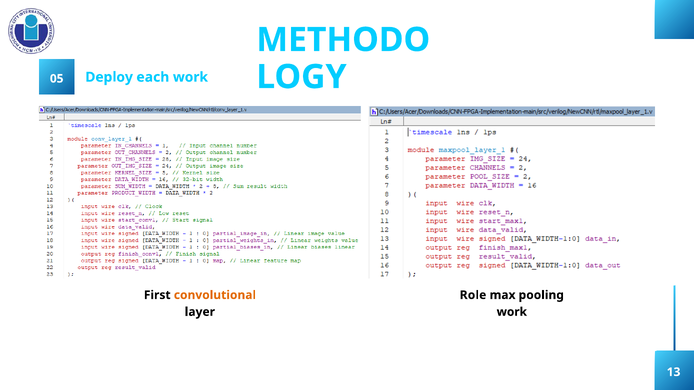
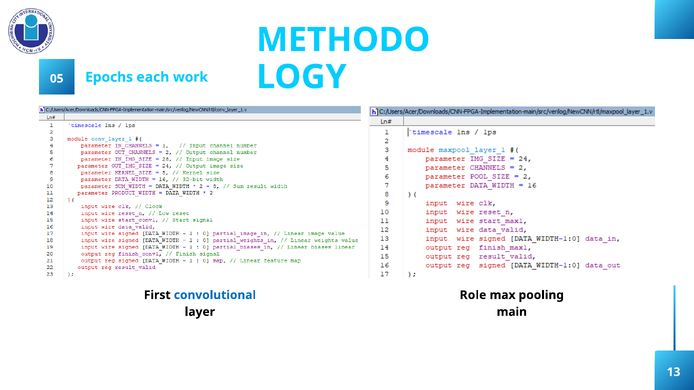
Deploy: Deploy -> Epochs
convolutional colour: orange -> blue
work at (512, 312): work -> main
